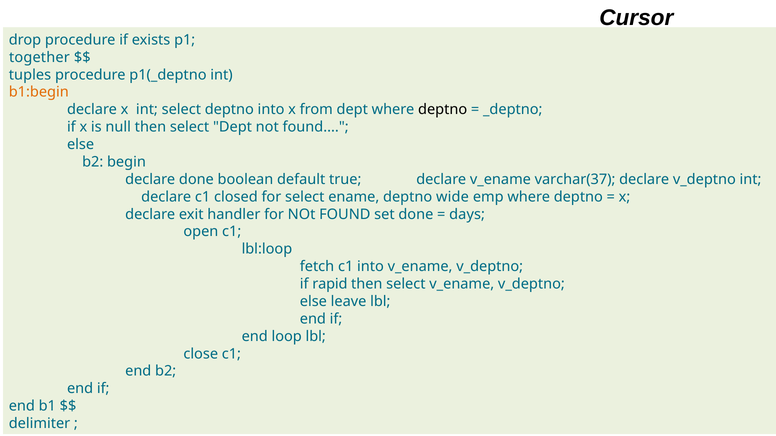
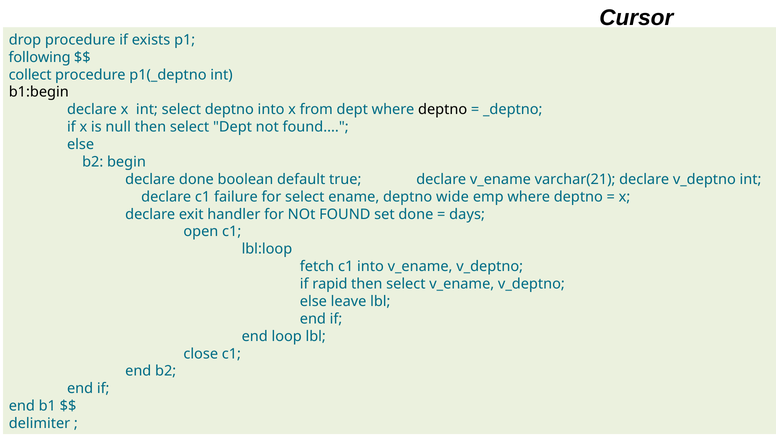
together: together -> following
tuples: tuples -> collect
b1:begin colour: orange -> black
varchar(37: varchar(37 -> varchar(21
closed: closed -> failure
